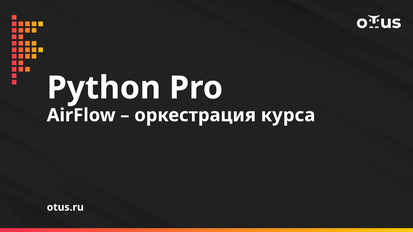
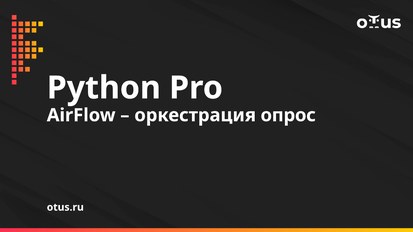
курса: курса -> опрос
